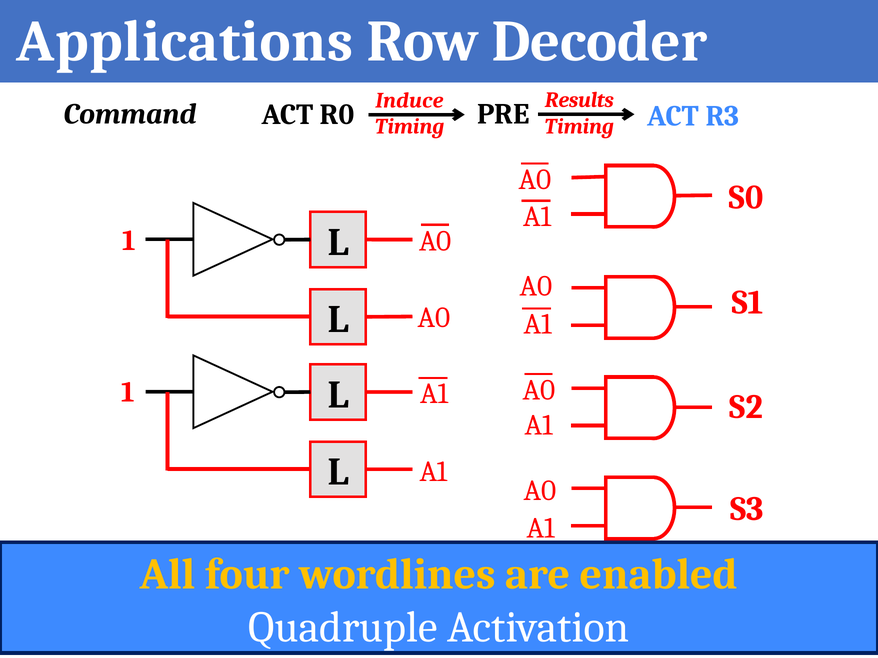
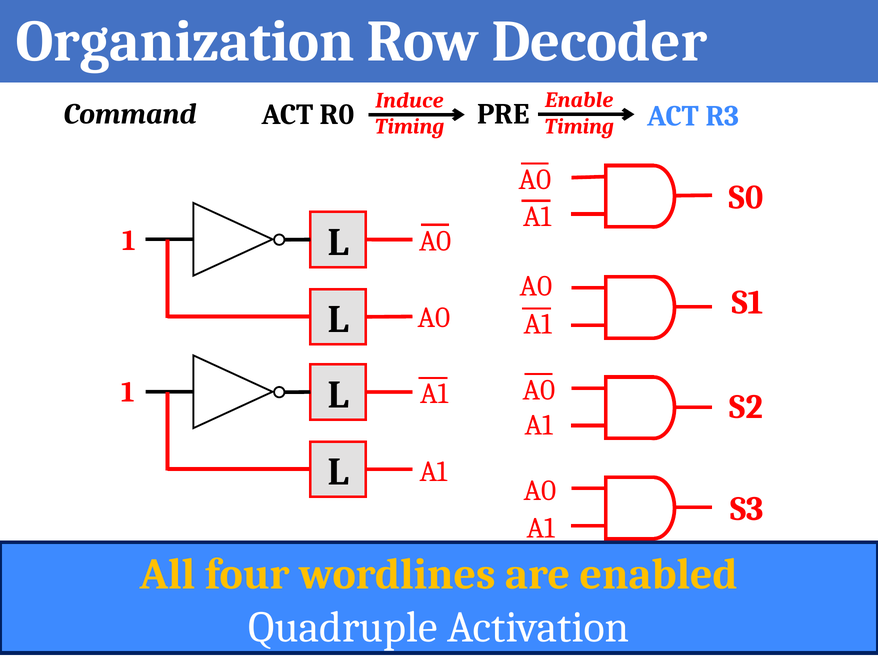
Applications: Applications -> Organization
Results: Results -> Enable
